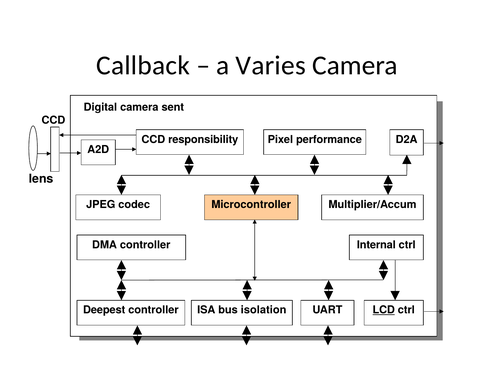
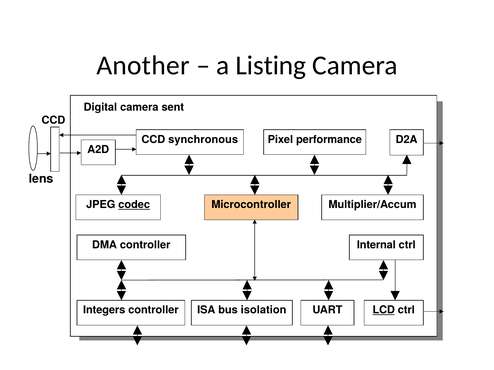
Callback: Callback -> Another
Varies: Varies -> Listing
responsibility: responsibility -> synchronous
codec underline: none -> present
Deepest: Deepest -> Integers
